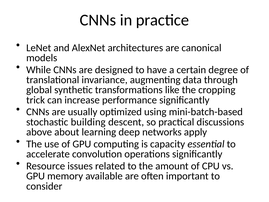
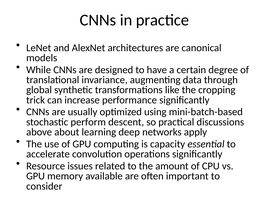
building: building -> perform
